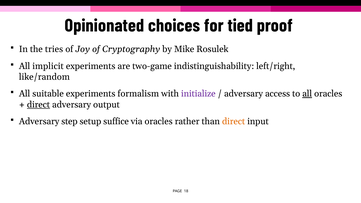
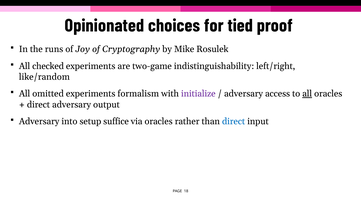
tries: tries -> runs
implicit: implicit -> checked
suitable: suitable -> omitted
direct at (38, 105) underline: present -> none
step: step -> into
direct at (234, 121) colour: orange -> blue
